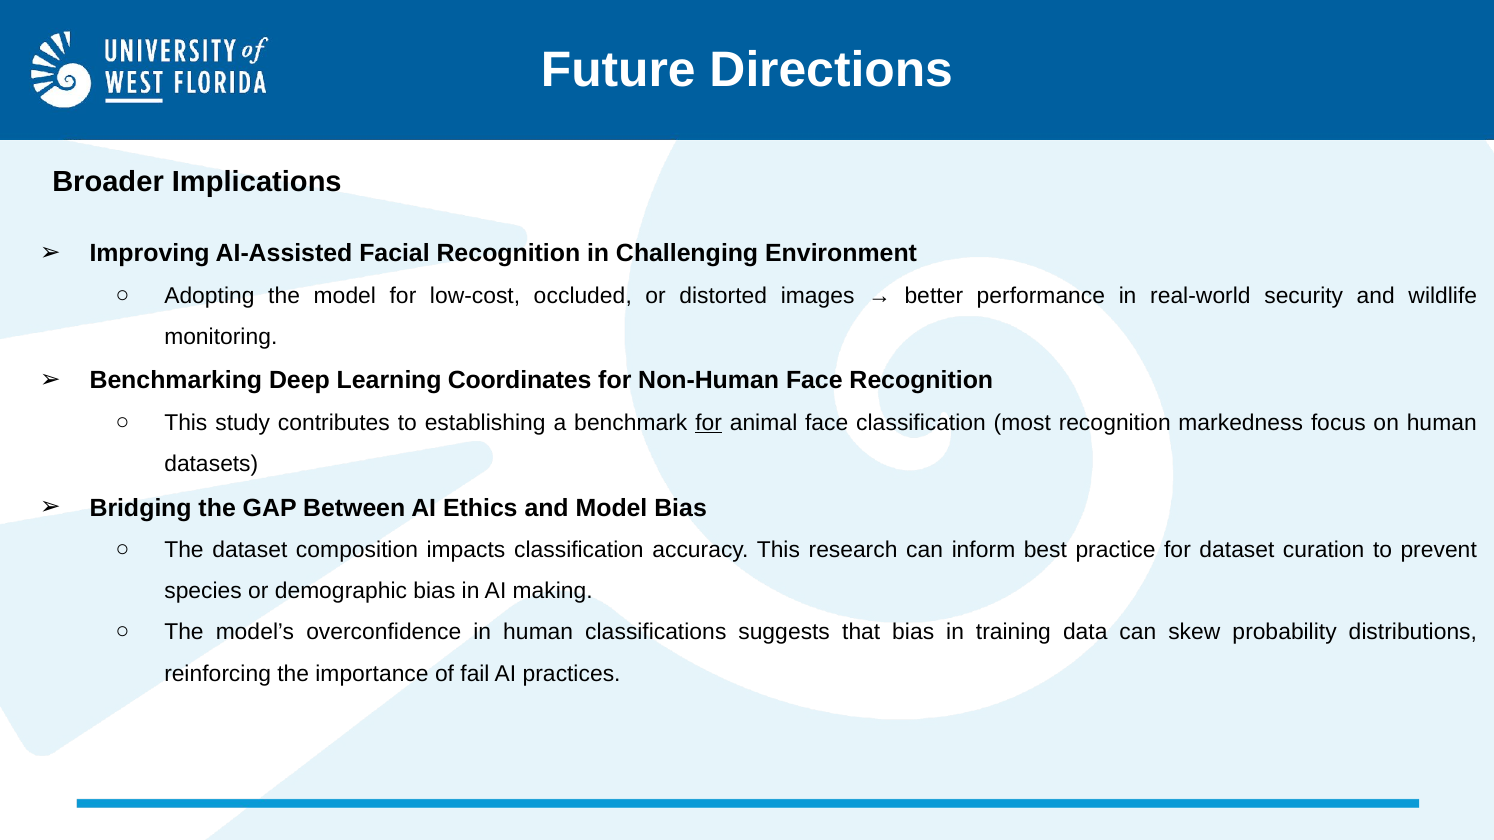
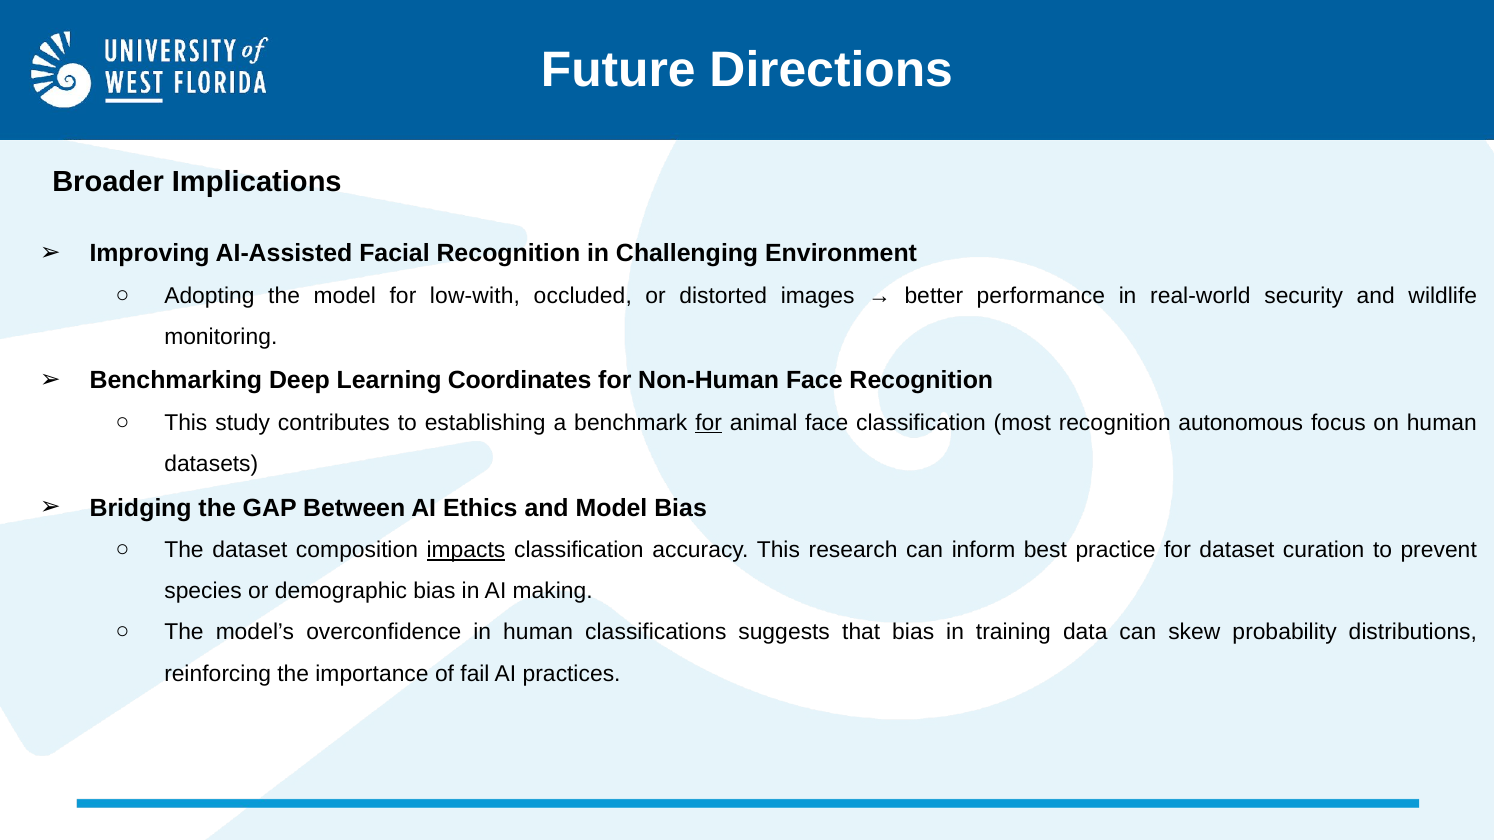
low-cost: low-cost -> low-with
markedness: markedness -> autonomous
impacts underline: none -> present
